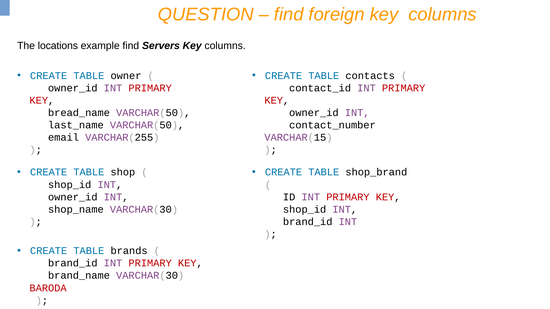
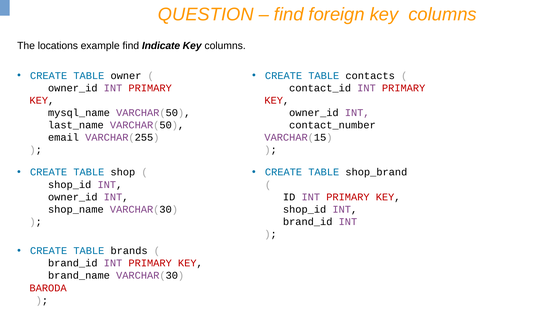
Servers: Servers -> Indicate
bread_name: bread_name -> mysql_name
